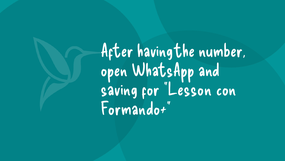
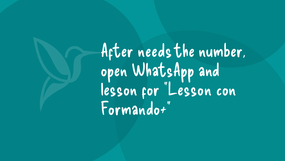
having: having -> needs
saving at (119, 89): saving -> lesson
